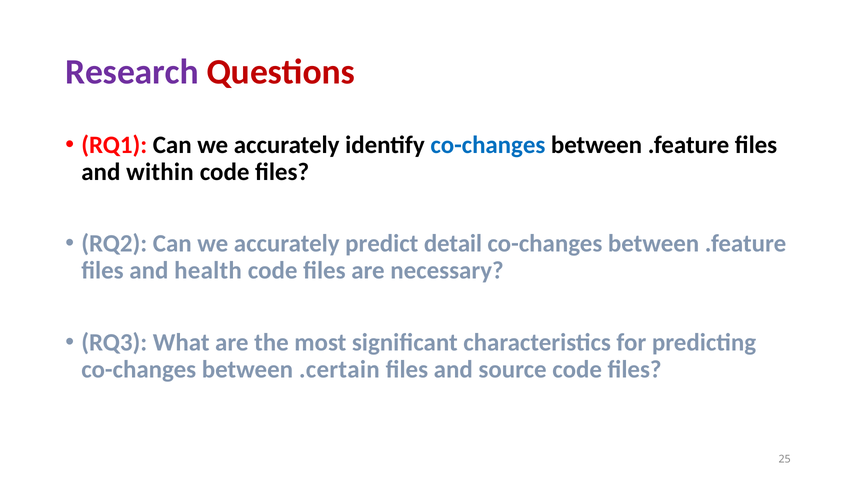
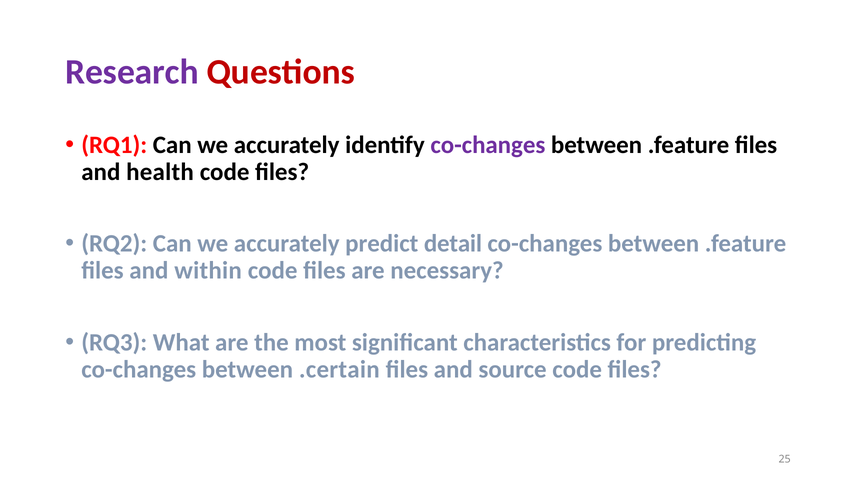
co-changes at (488, 145) colour: blue -> purple
within: within -> health
health: health -> within
